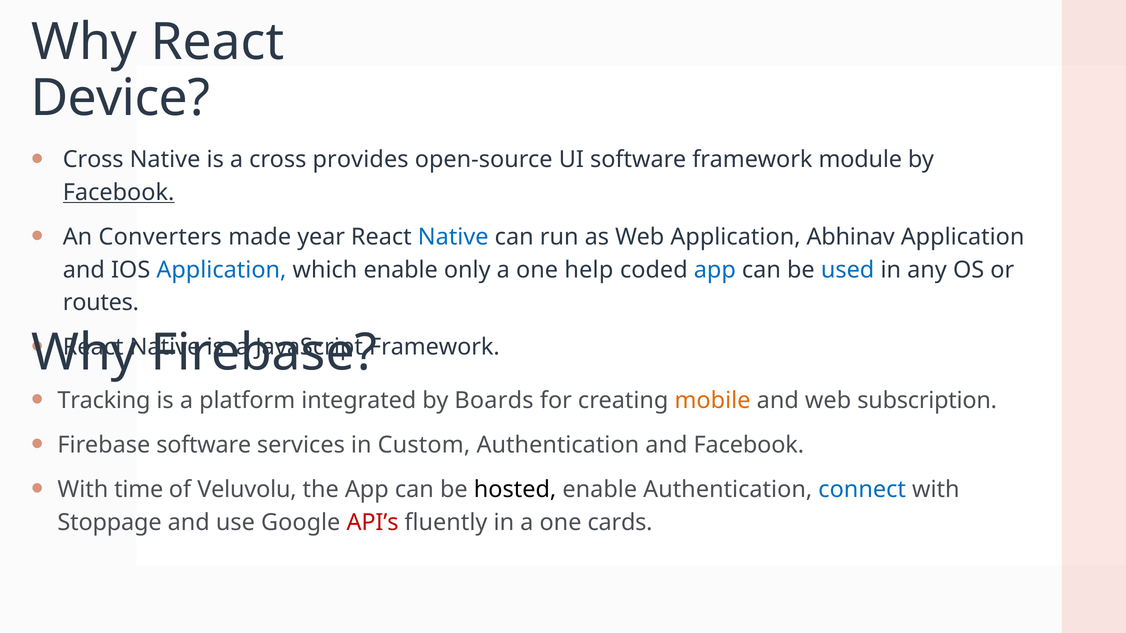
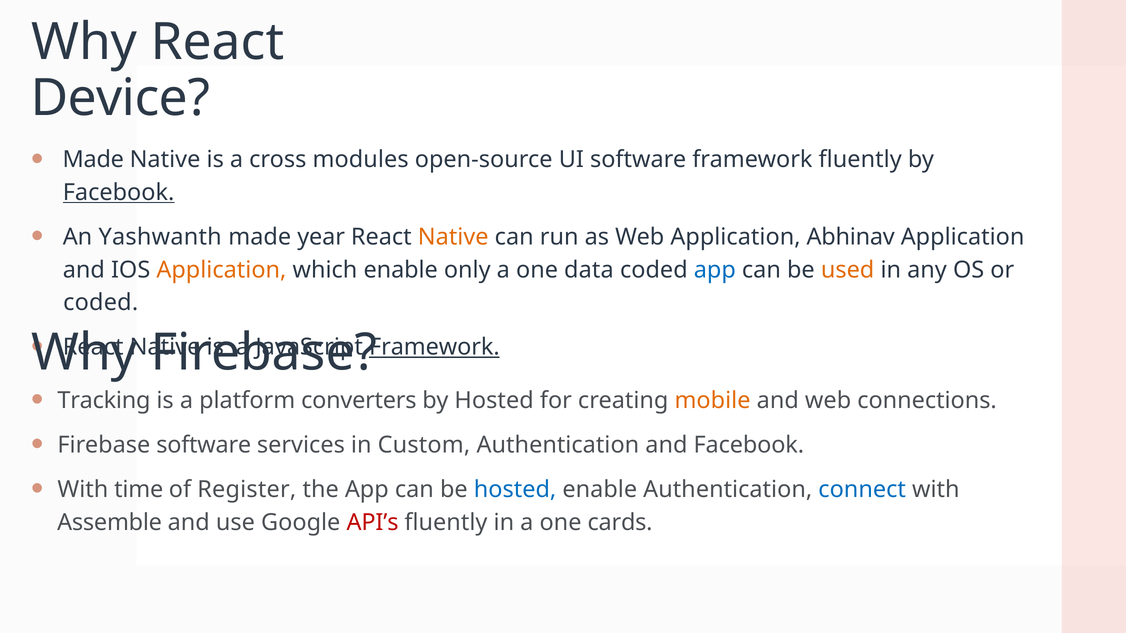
Cross at (93, 160): Cross -> Made
provides: provides -> modules
framework module: module -> fluently
Converters: Converters -> Yashwanth
Native at (453, 237) colour: blue -> orange
Application at (221, 270) colour: blue -> orange
help: help -> data
used colour: blue -> orange
routes at (101, 303): routes -> coded
Framework at (434, 347) underline: none -> present
integrated: integrated -> converters
by Boards: Boards -> Hosted
subscription: subscription -> connections
Veluvolu: Veluvolu -> Register
hosted at (515, 490) colour: black -> blue
Stoppage: Stoppage -> Assemble
